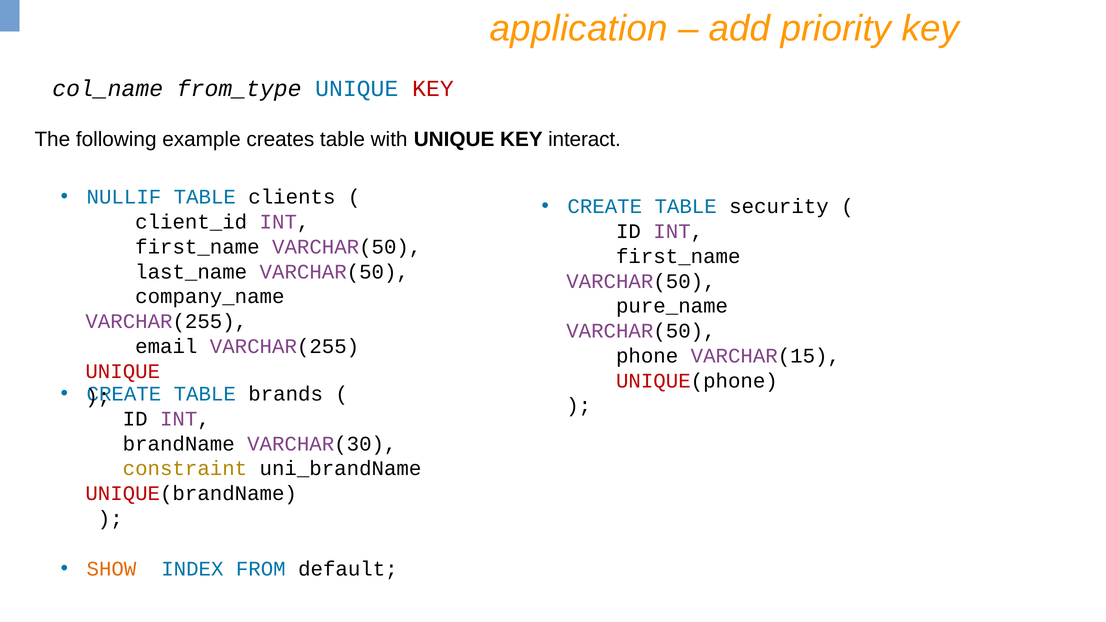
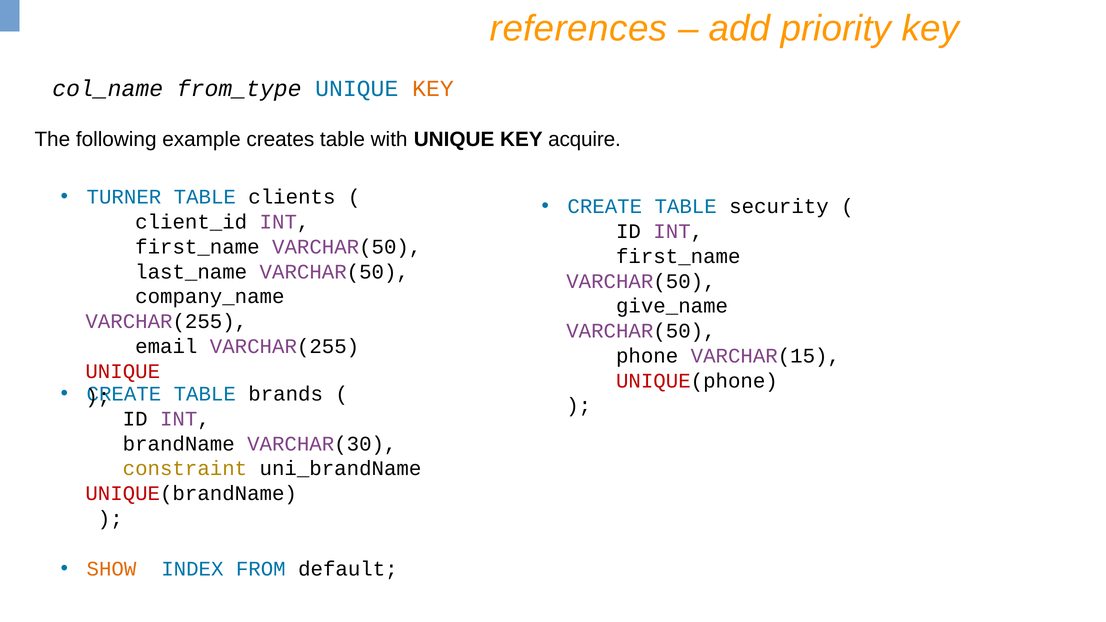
application: application -> references
KEY at (433, 89) colour: red -> orange
interact: interact -> acquire
NULLIF: NULLIF -> TURNER
pure_name: pure_name -> give_name
